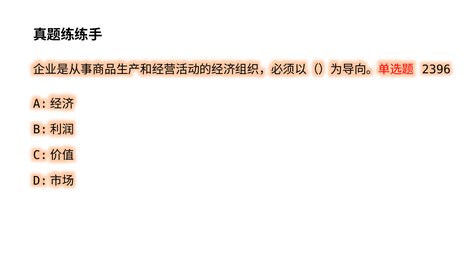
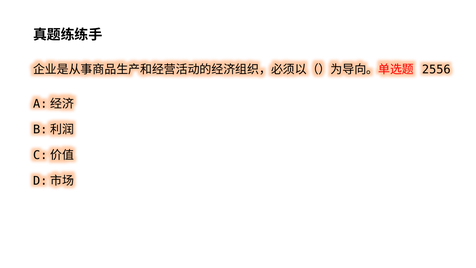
2396: 2396 -> 2556
